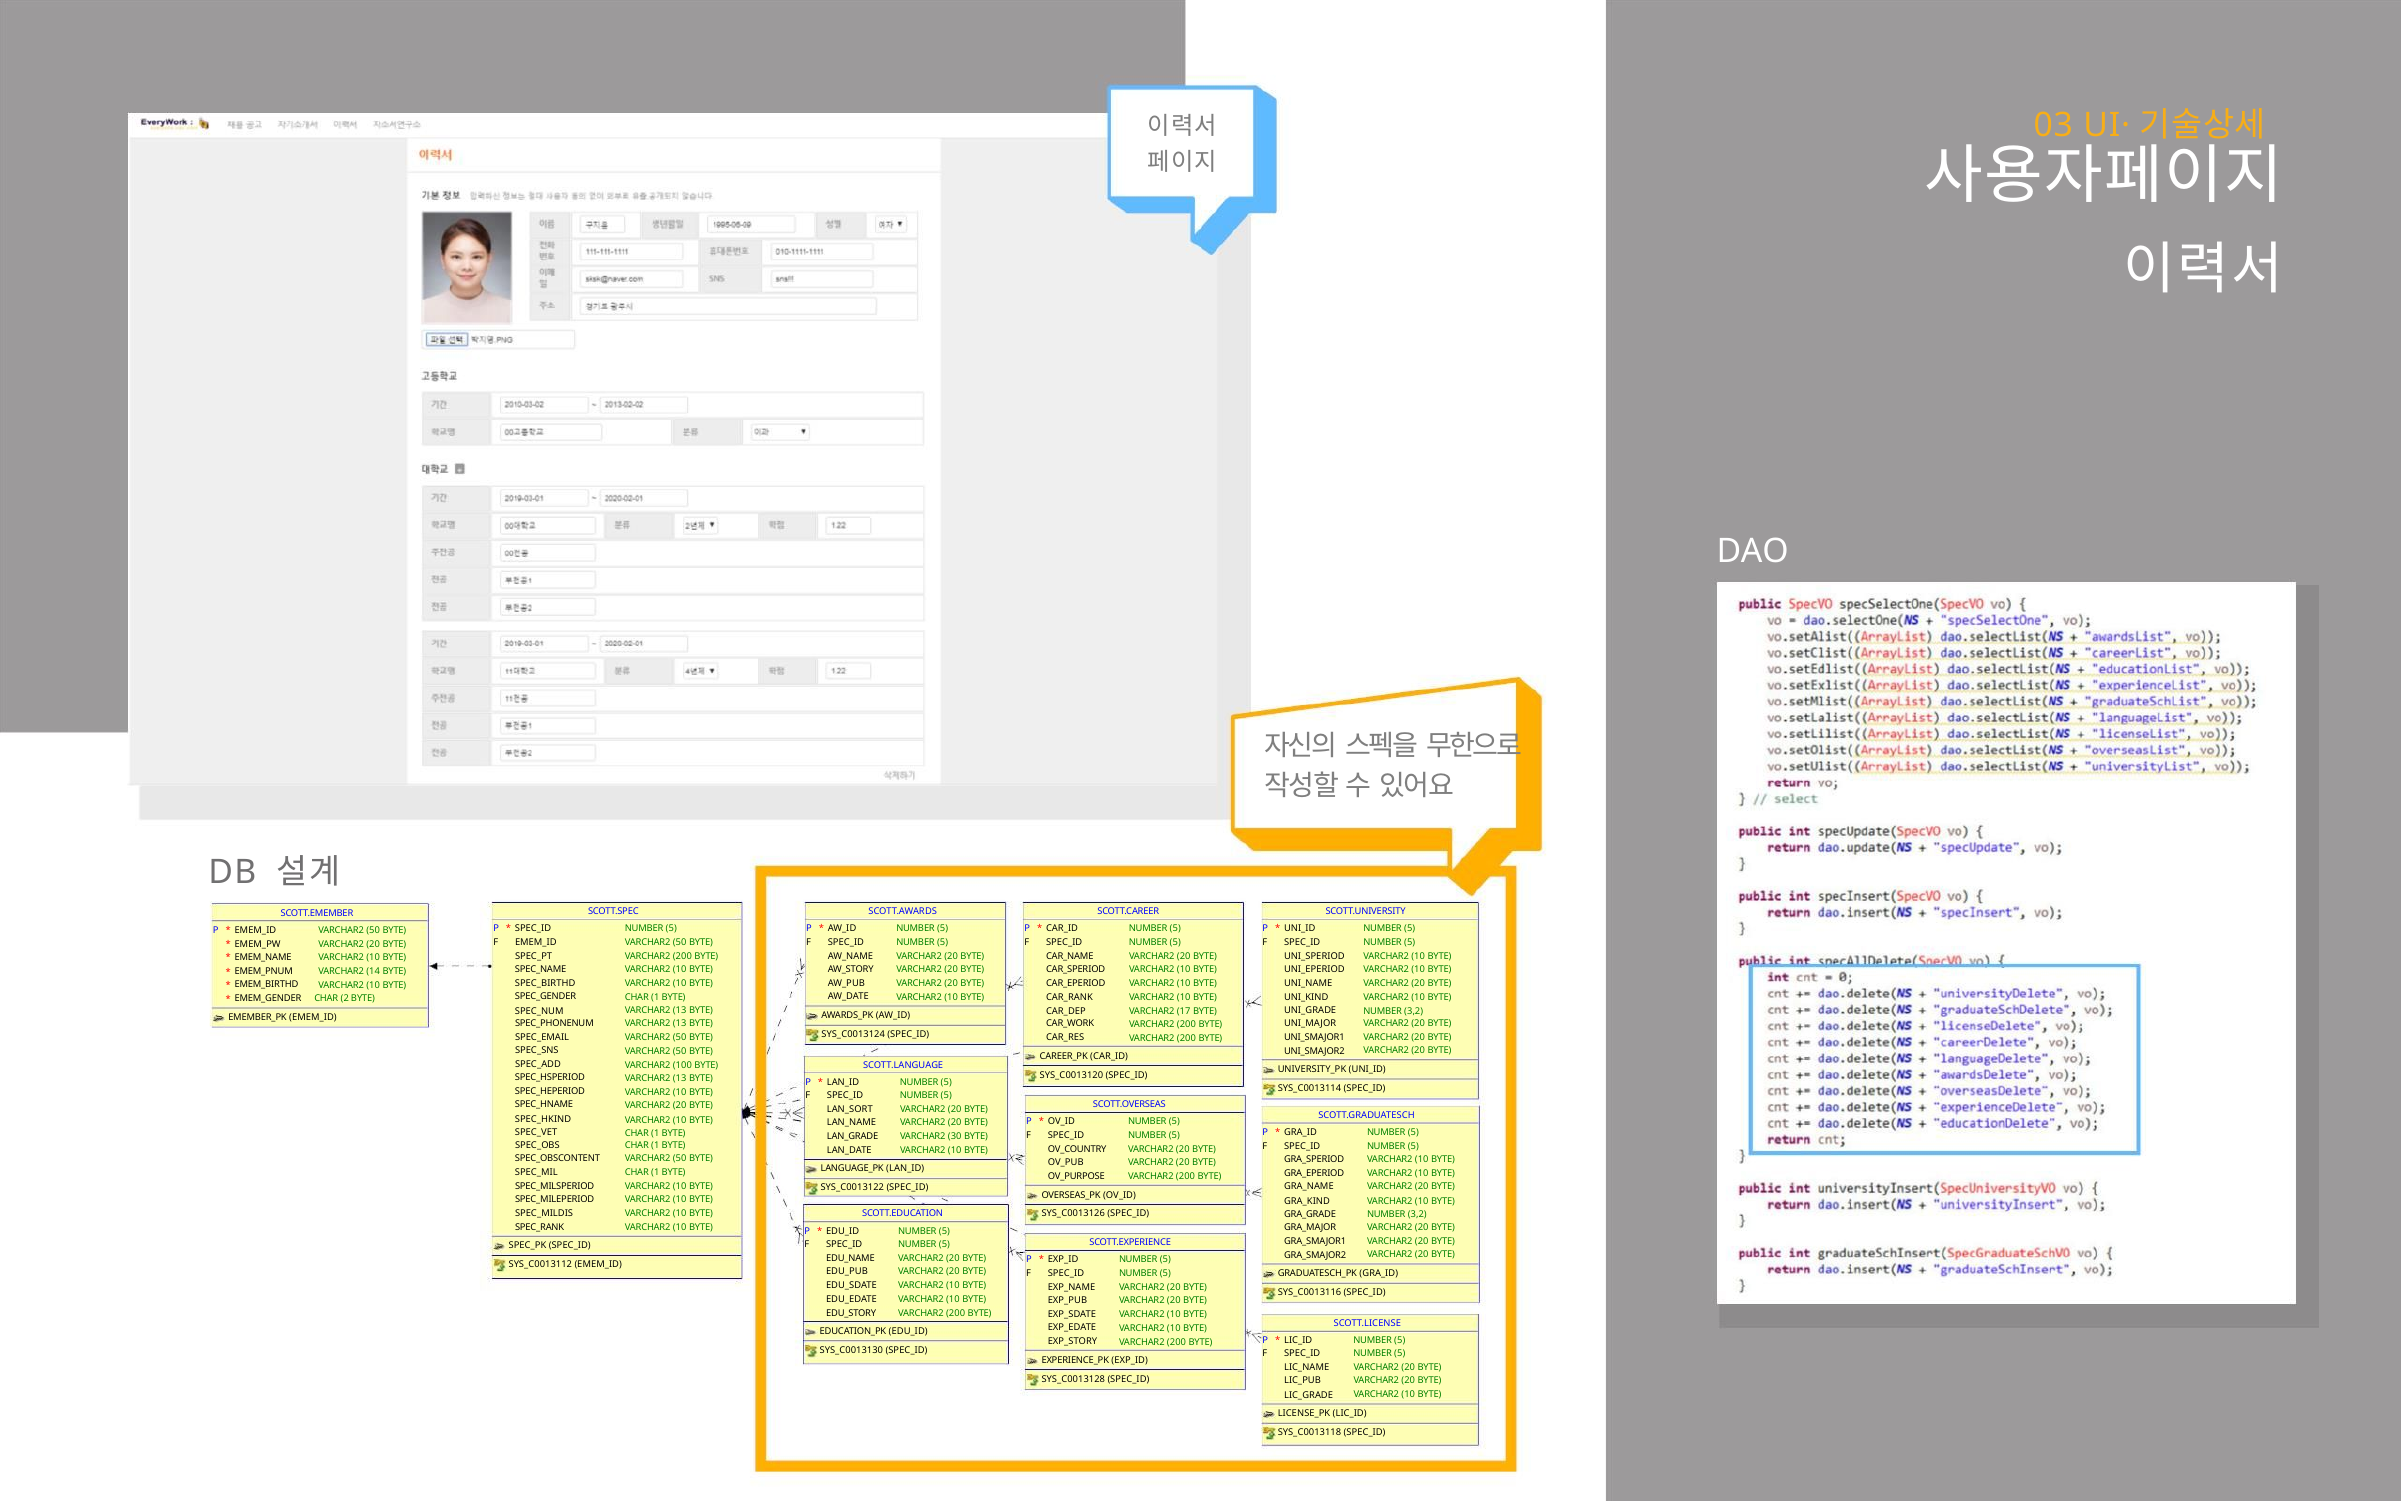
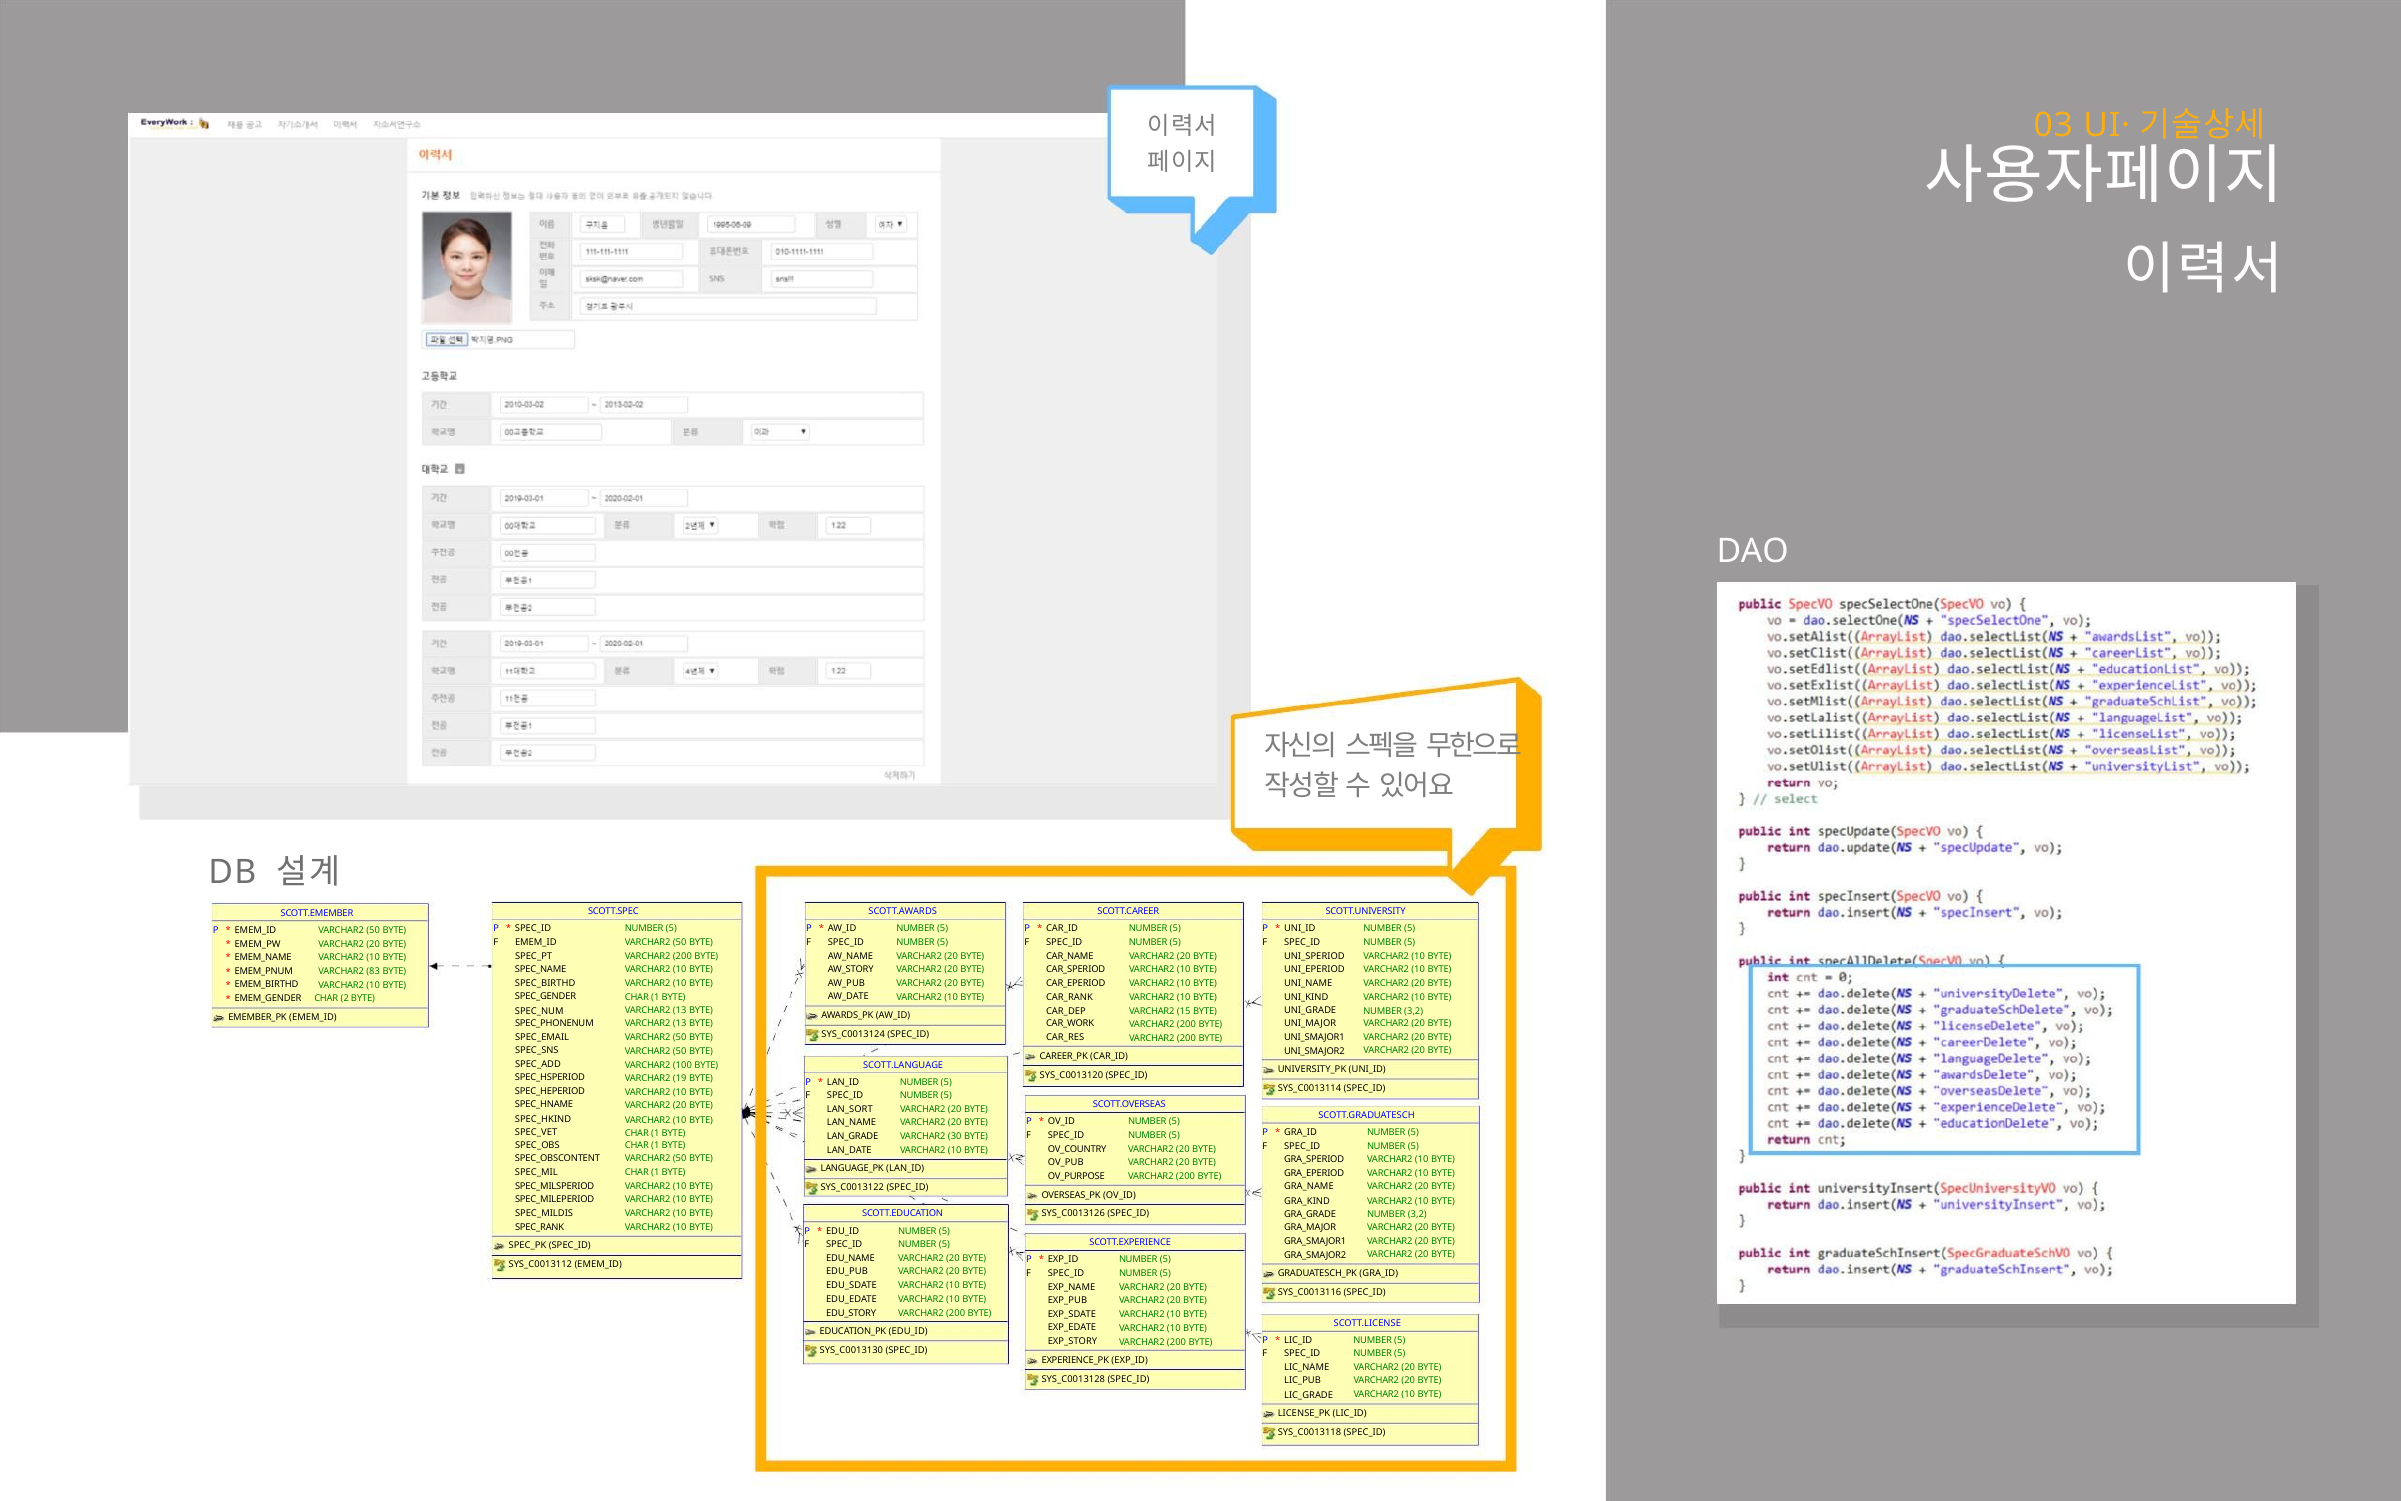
14: 14 -> 83
17: 17 -> 15
13 at (680, 1078): 13 -> 19
